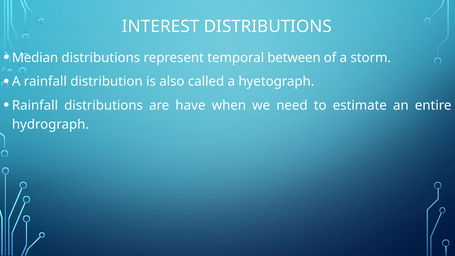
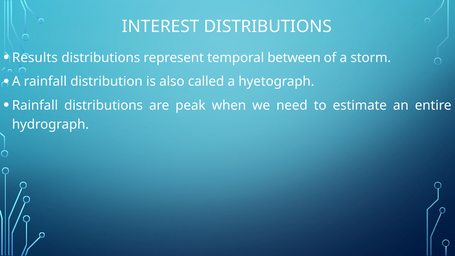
Median: Median -> Results
have: have -> peak
